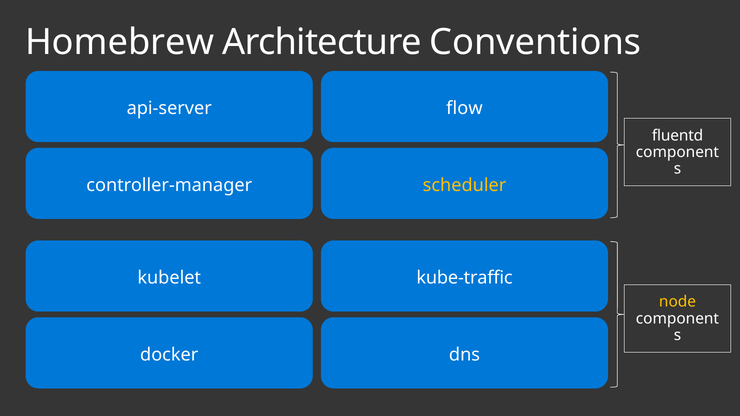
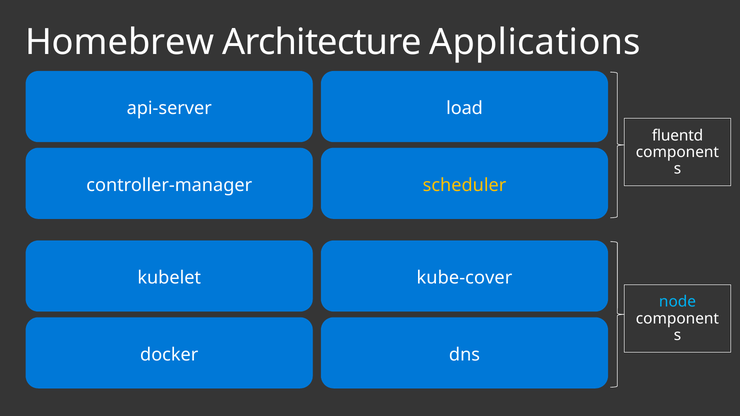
Conventions: Conventions -> Applications
flow: flow -> load
kube-traffic: kube-traffic -> kube-cover
node colour: yellow -> light blue
